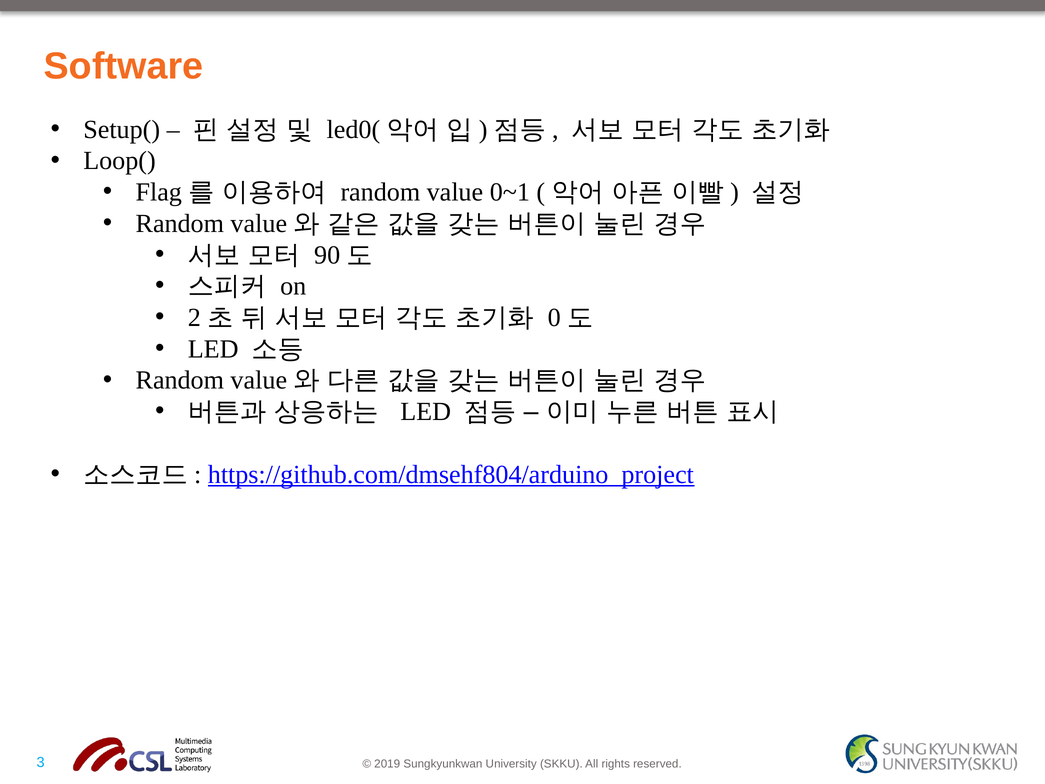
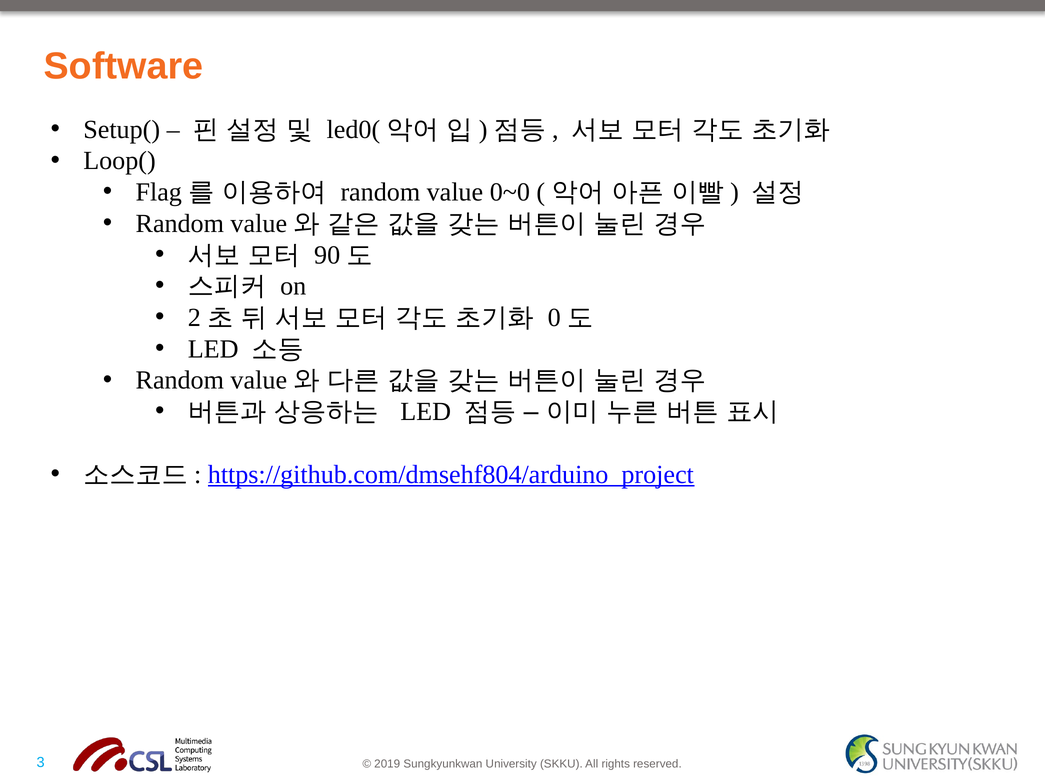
0~1: 0~1 -> 0~0
